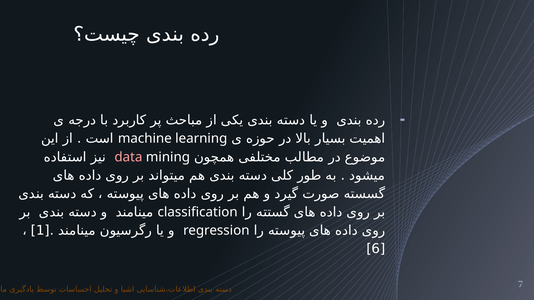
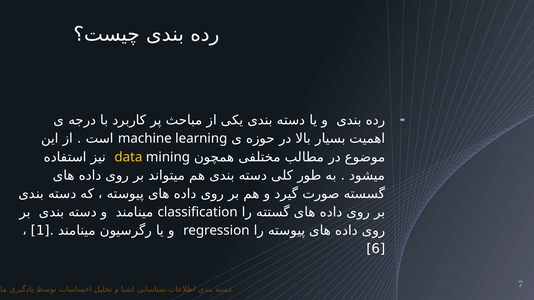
data colour: pink -> yellow
